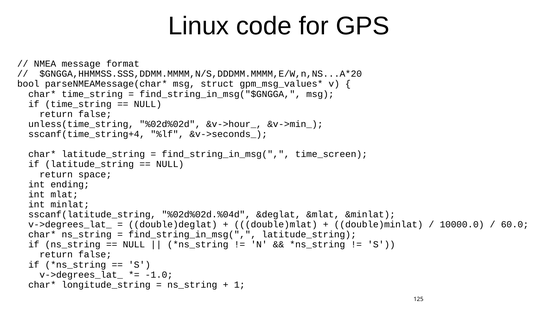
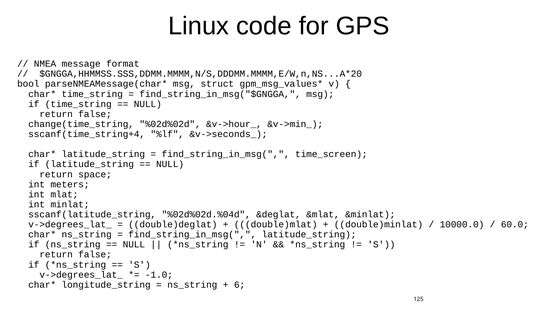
unless(time_string: unless(time_string -> change(time_string
ending: ending -> meters
1: 1 -> 6
